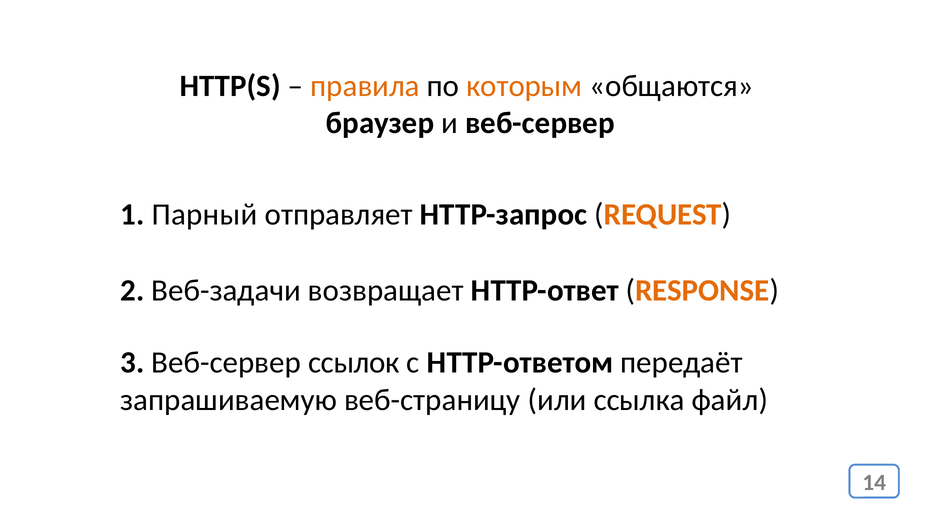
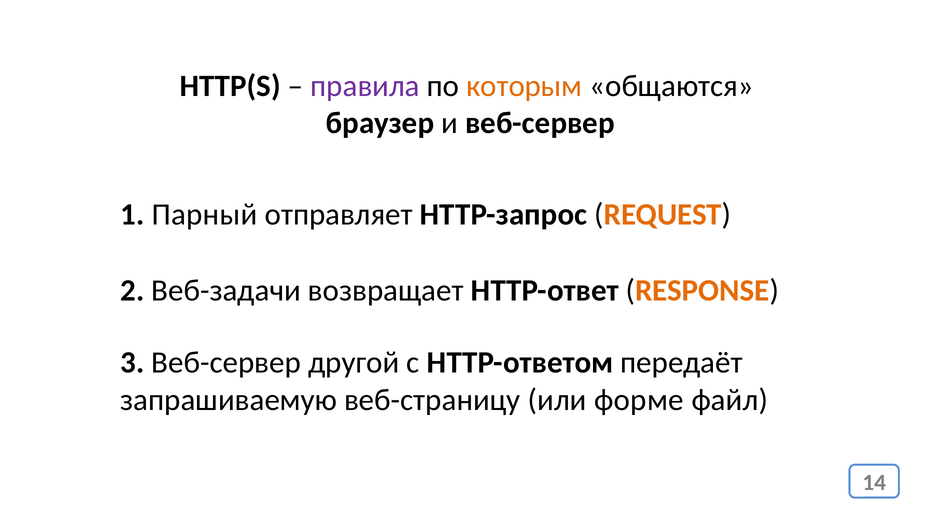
правила colour: orange -> purple
ссылок: ссылок -> другой
ссылка: ссылка -> форме
